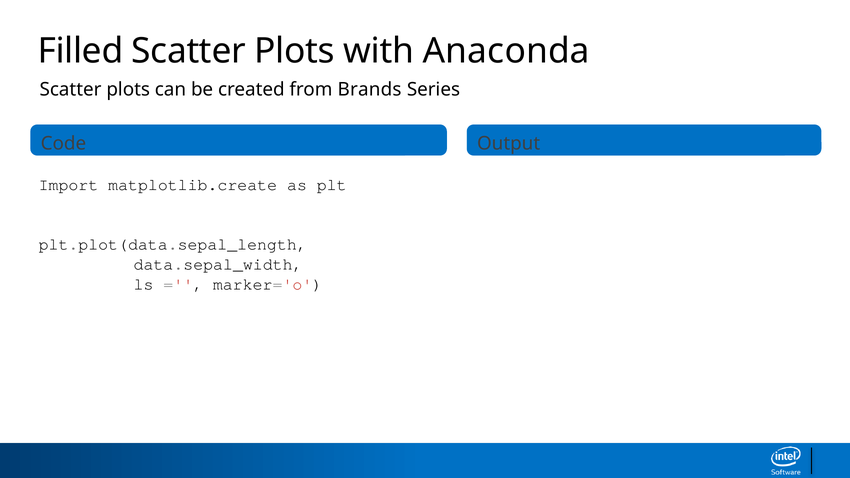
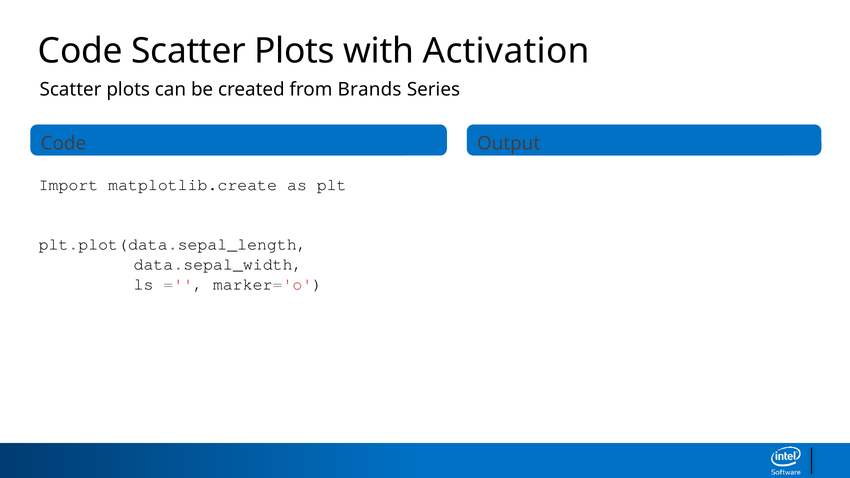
Filled at (80, 51): Filled -> Code
Anaconda: Anaconda -> Activation
